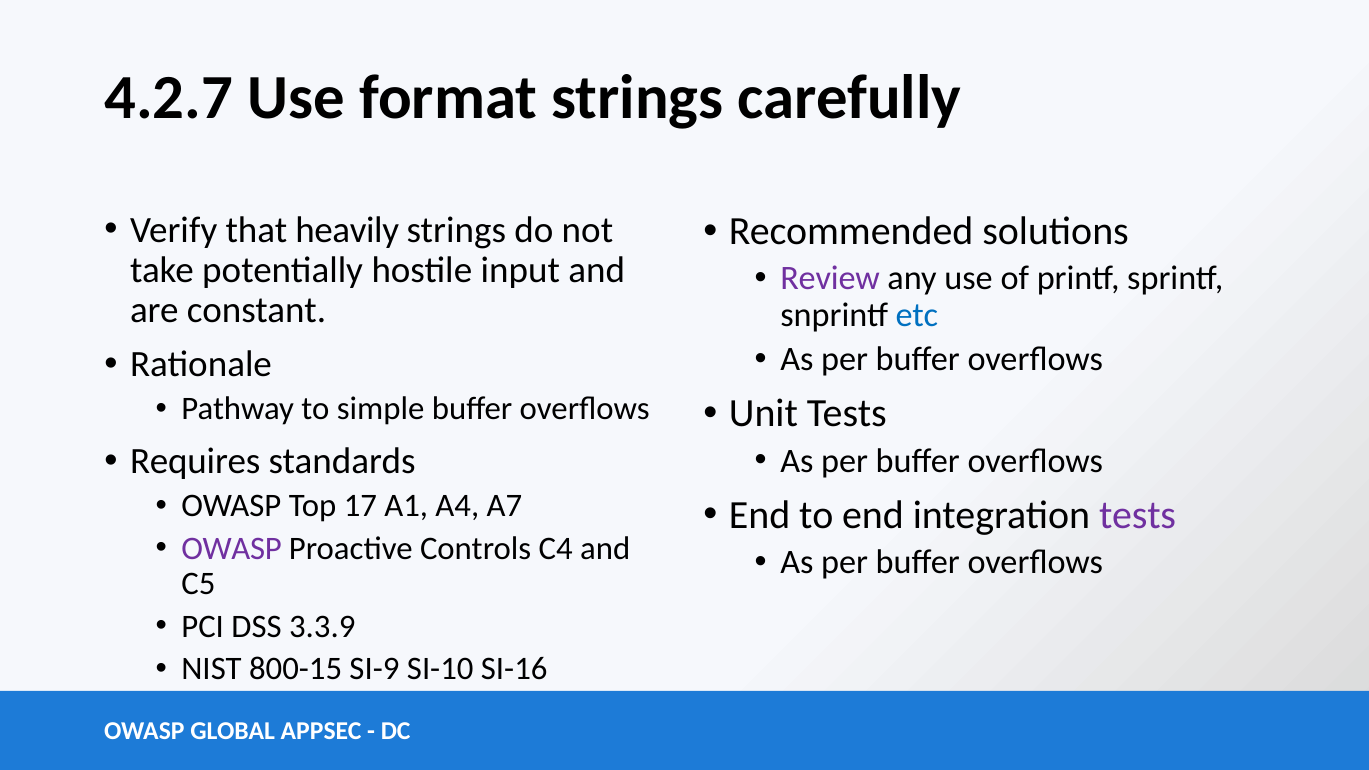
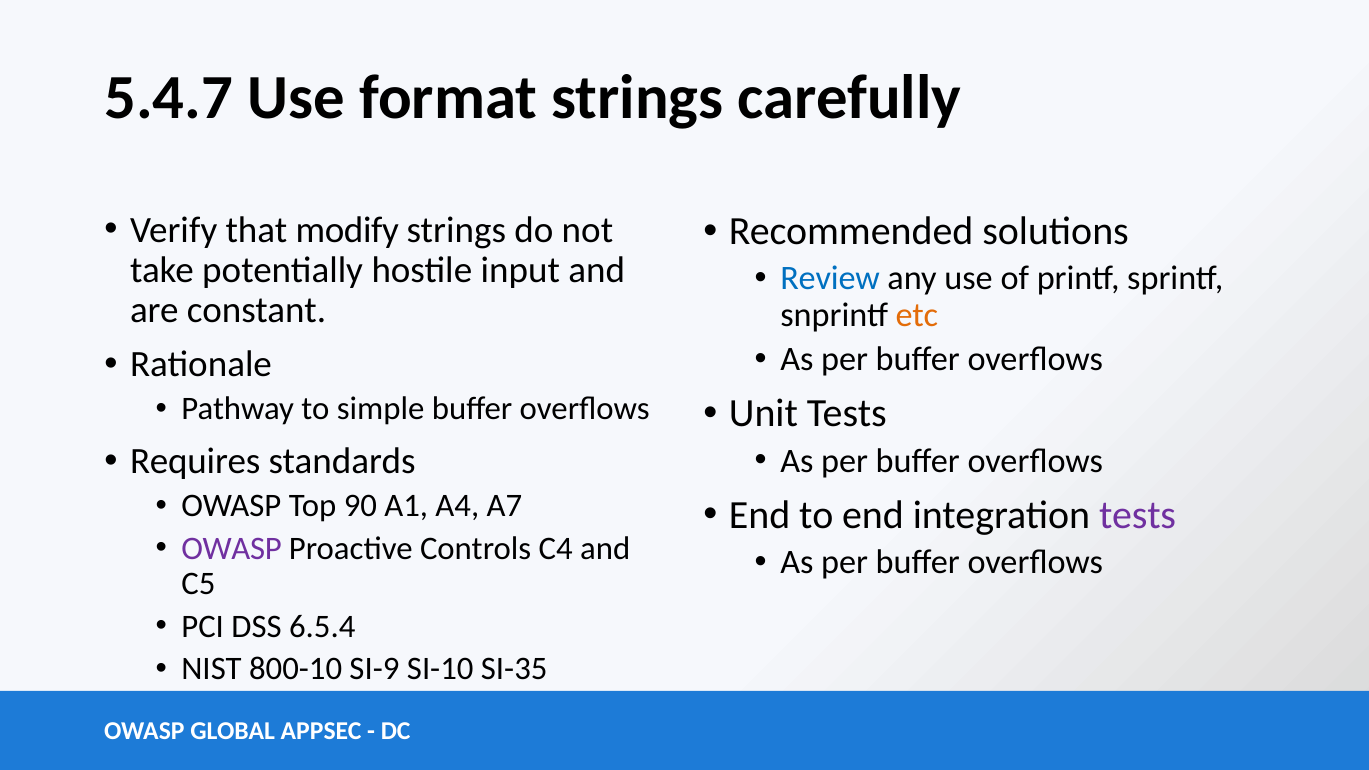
4.2.7: 4.2.7 -> 5.4.7
heavily: heavily -> modify
Review colour: purple -> blue
etc colour: blue -> orange
17: 17 -> 90
3.3.9: 3.3.9 -> 6.5.4
800-15: 800-15 -> 800-10
SI-16: SI-16 -> SI-35
